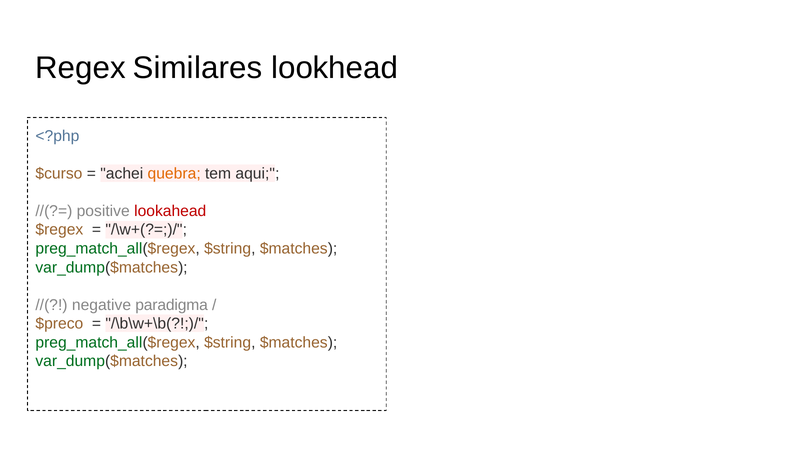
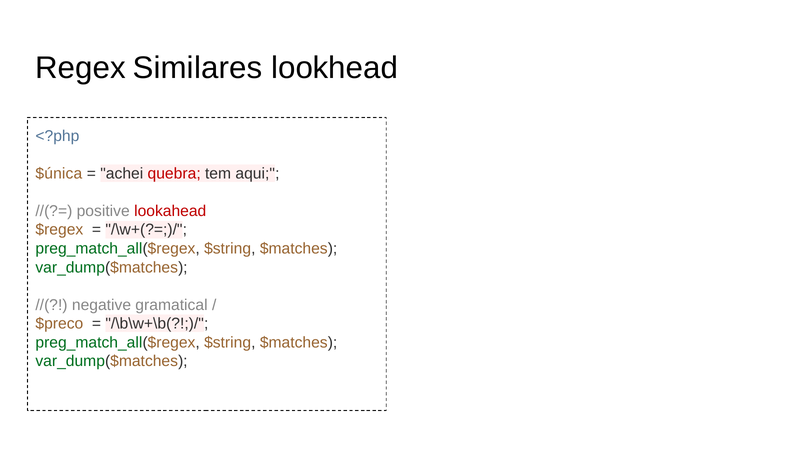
$curso: $curso -> $única
quebra colour: orange -> red
paradigma: paradigma -> gramatical
